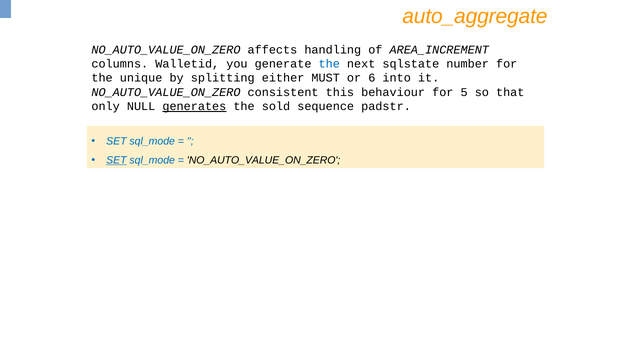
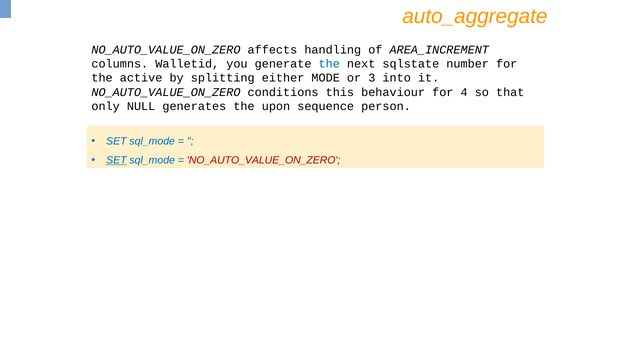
unique: unique -> active
MUST: MUST -> MODE
6: 6 -> 3
consistent: consistent -> conditions
5: 5 -> 4
generates underline: present -> none
sold: sold -> upon
padstr: padstr -> person
NO_AUTO_VALUE_ON_ZERO at (264, 160) colour: black -> red
